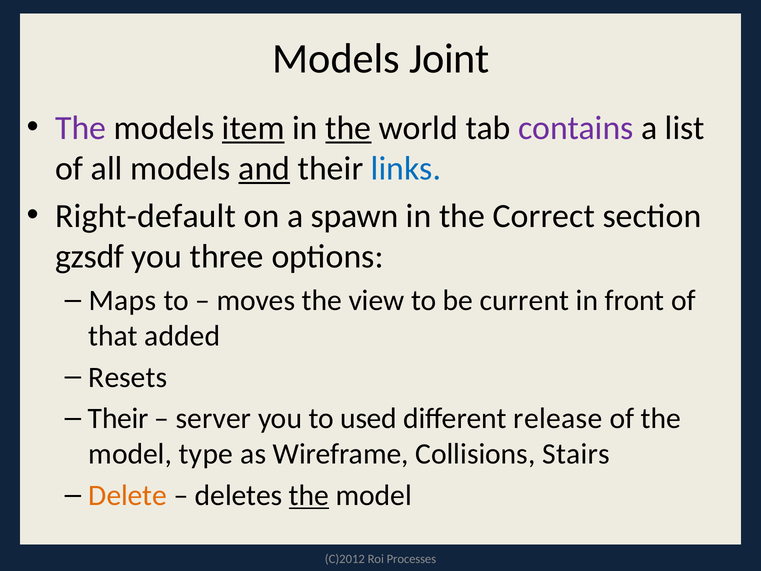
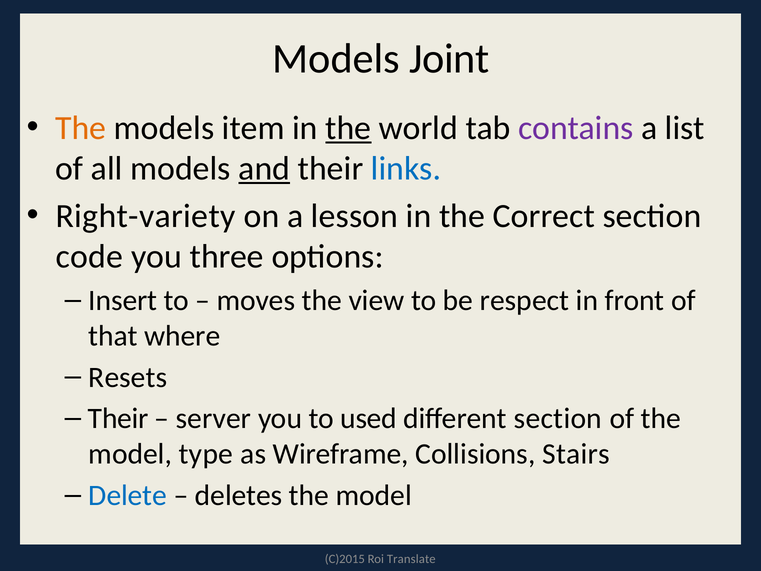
The at (81, 128) colour: purple -> orange
item underline: present -> none
Right-default: Right-default -> Right-variety
spawn: spawn -> lesson
gzsdf: gzsdf -> code
Maps: Maps -> Insert
current: current -> respect
added: added -> where
different release: release -> section
Delete colour: orange -> blue
the at (309, 495) underline: present -> none
C)2012: C)2012 -> C)2015
Processes: Processes -> Translate
